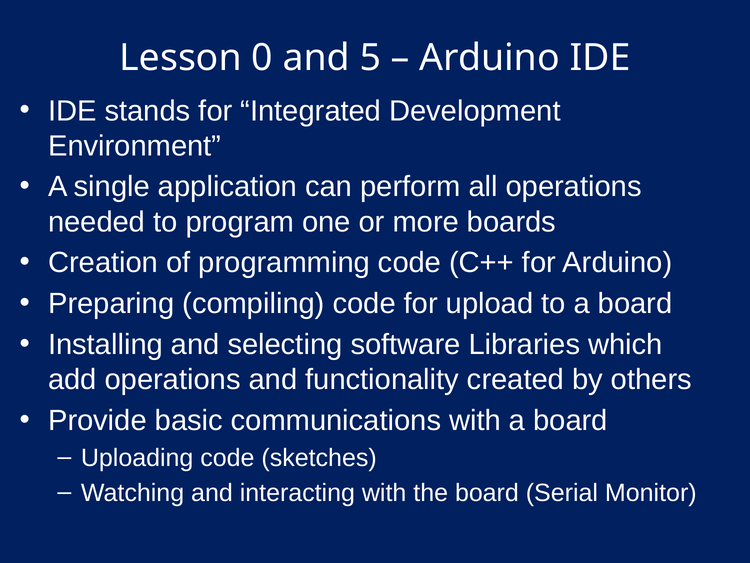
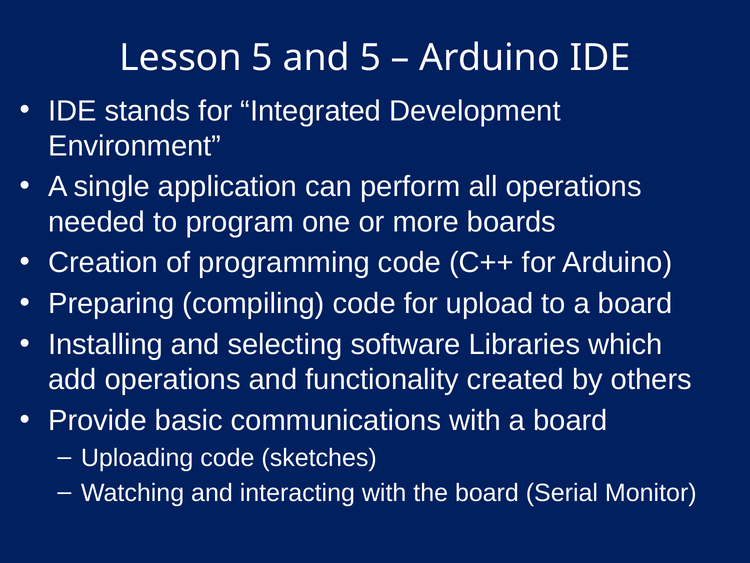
Lesson 0: 0 -> 5
